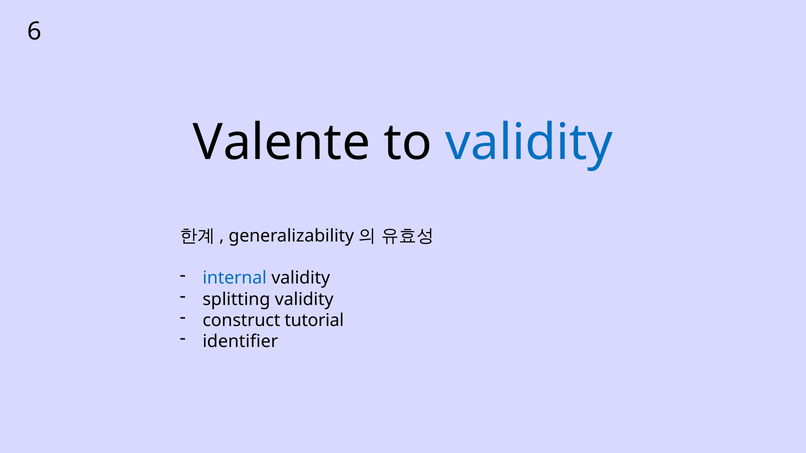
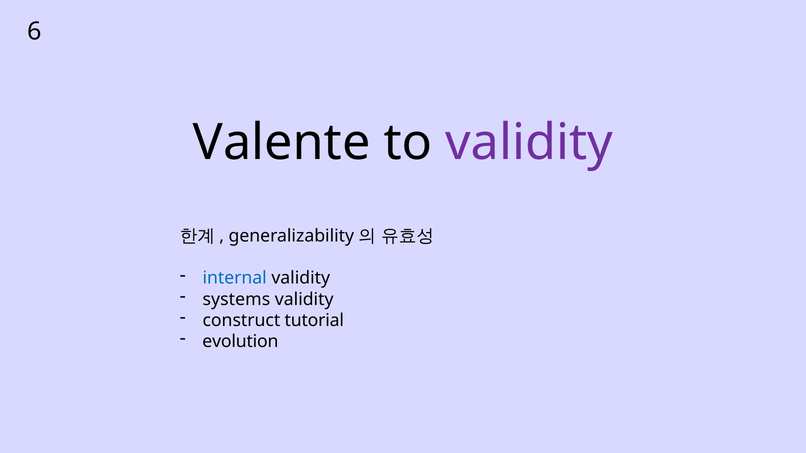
validity at (529, 143) colour: blue -> purple
splitting: splitting -> systems
identifier: identifier -> evolution
